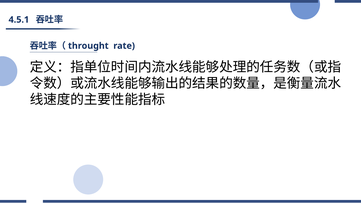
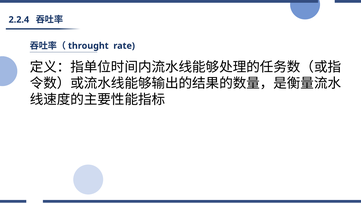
4.5.1: 4.5.1 -> 2.2.4
